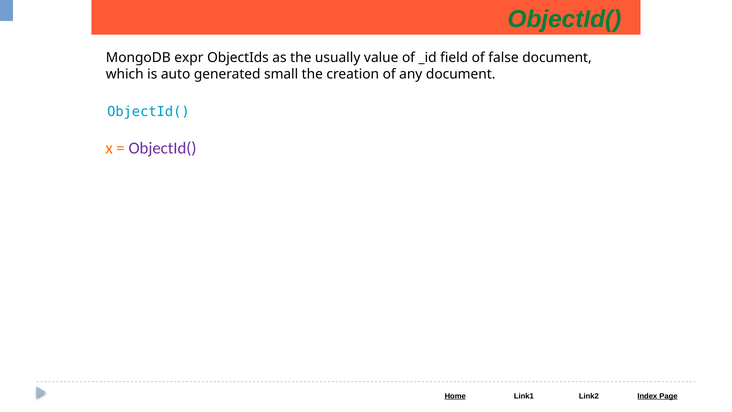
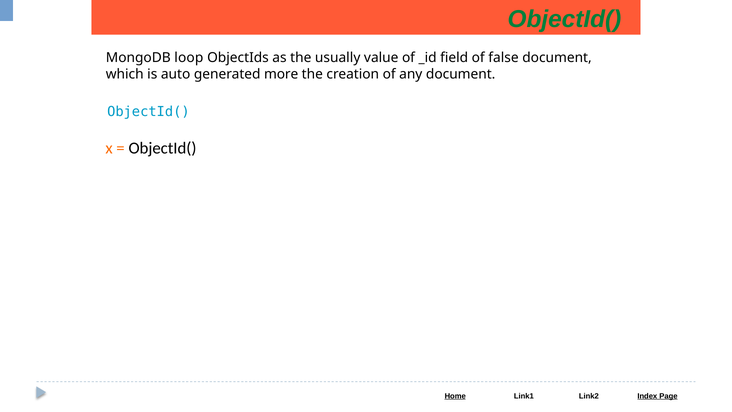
expr: expr -> loop
small: small -> more
ObjectId( at (162, 148) colour: purple -> black
